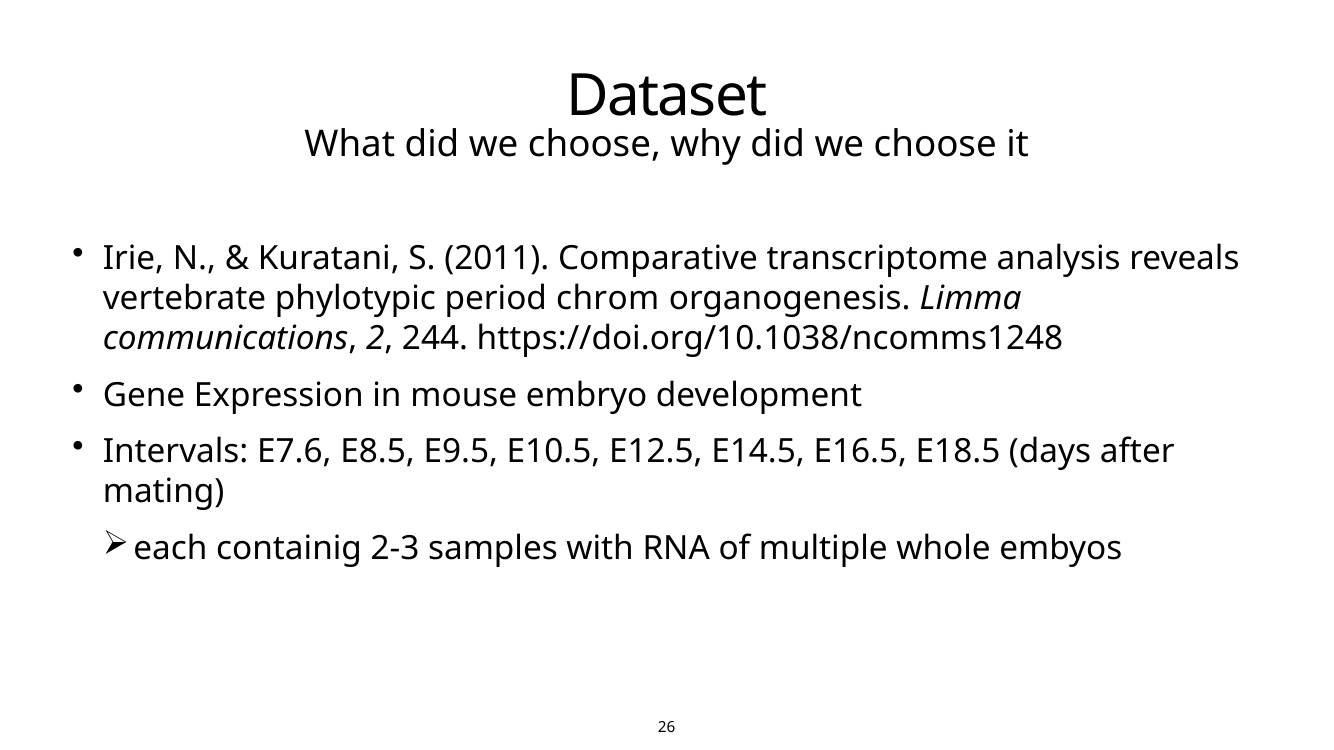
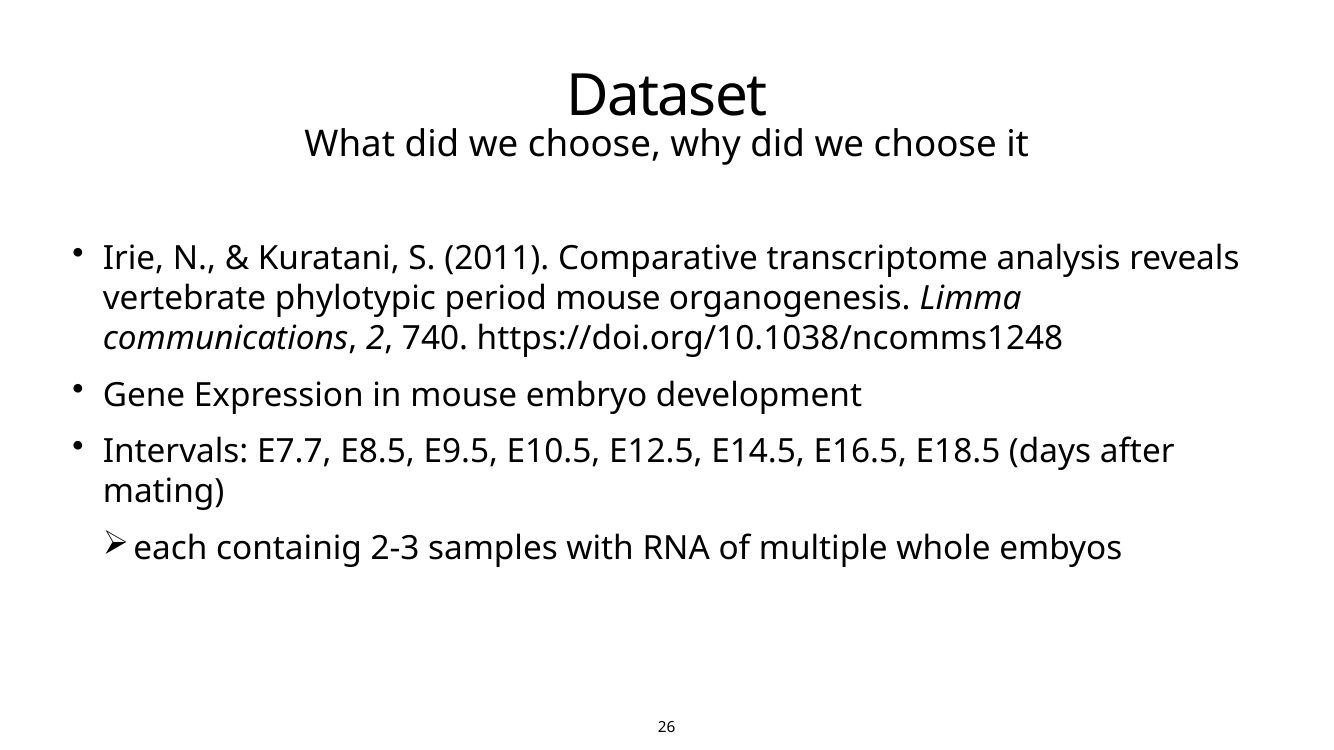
period chrom: chrom -> mouse
244: 244 -> 740
E7.6: E7.6 -> E7.7
